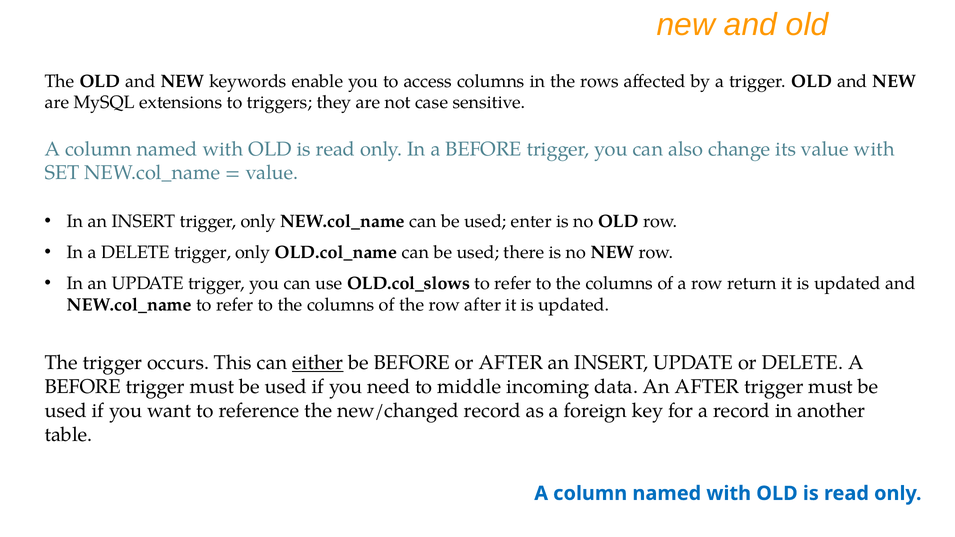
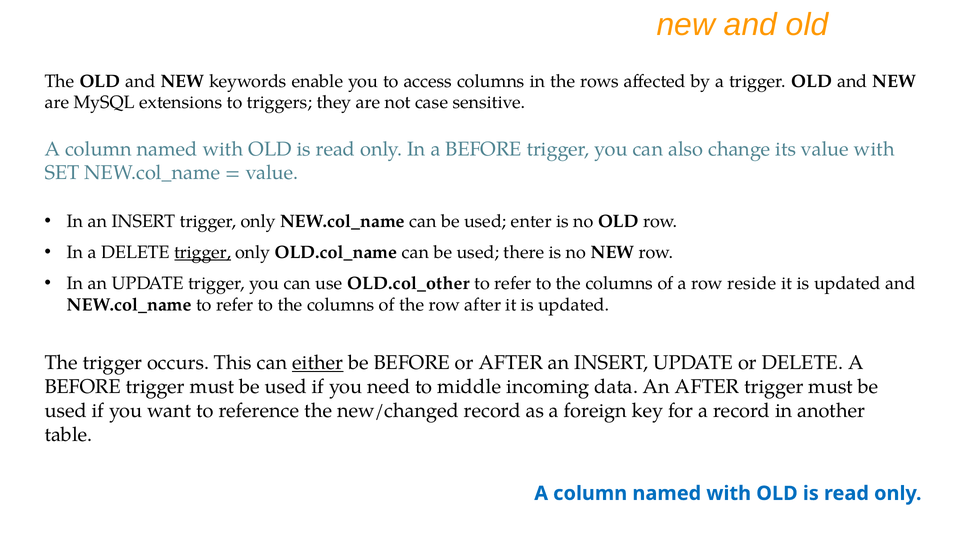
trigger at (203, 253) underline: none -> present
OLD.col_slows: OLD.col_slows -> OLD.col_other
return: return -> reside
